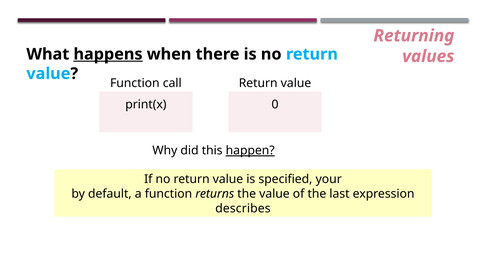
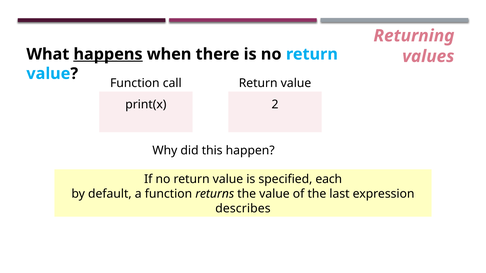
0: 0 -> 2
happen underline: present -> none
your: your -> each
